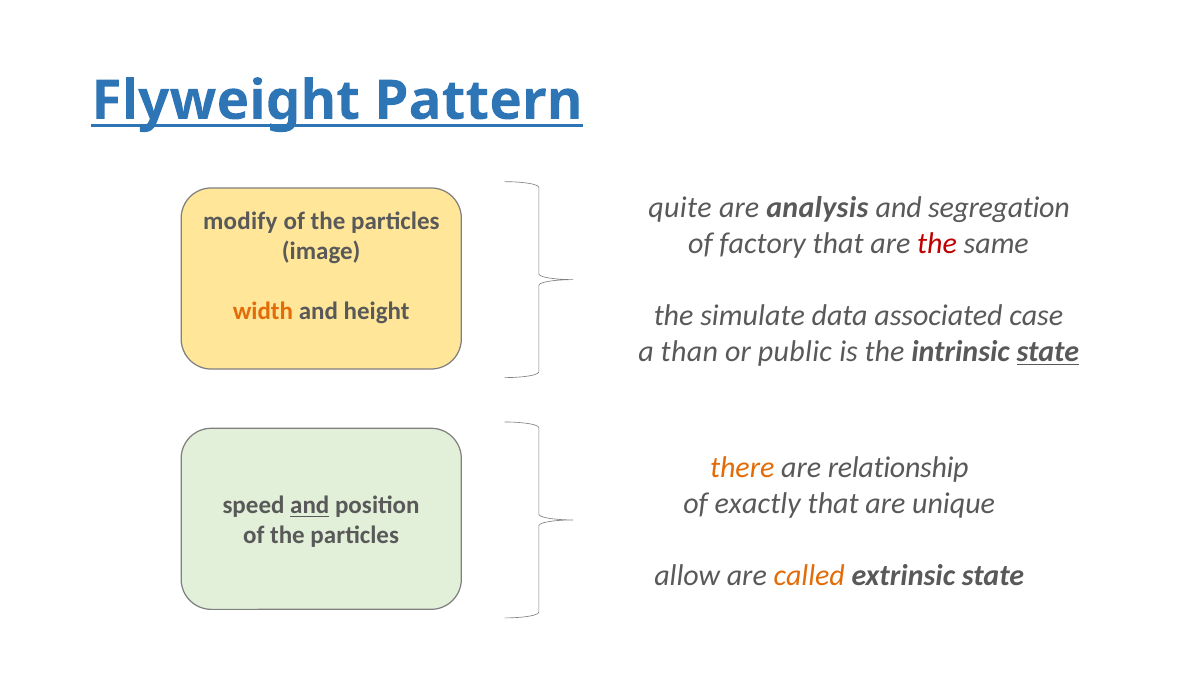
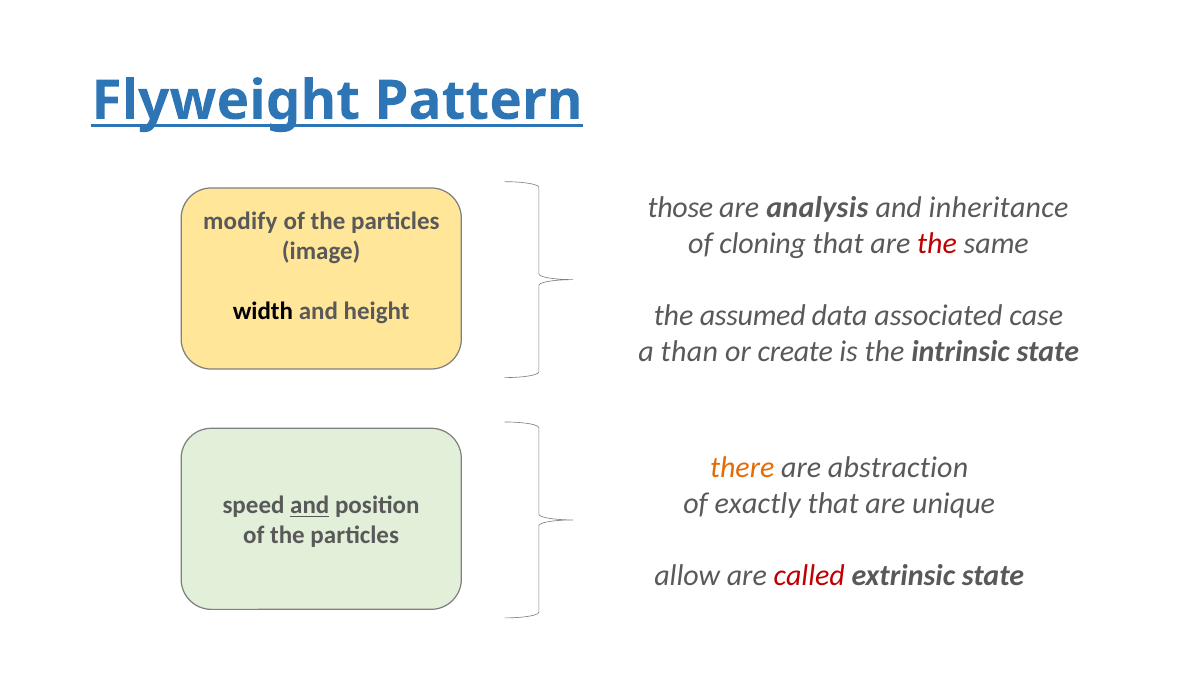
quite: quite -> those
segregation: segregation -> inheritance
factory: factory -> cloning
width colour: orange -> black
simulate: simulate -> assumed
public: public -> create
state at (1048, 352) underline: present -> none
relationship: relationship -> abstraction
called colour: orange -> red
